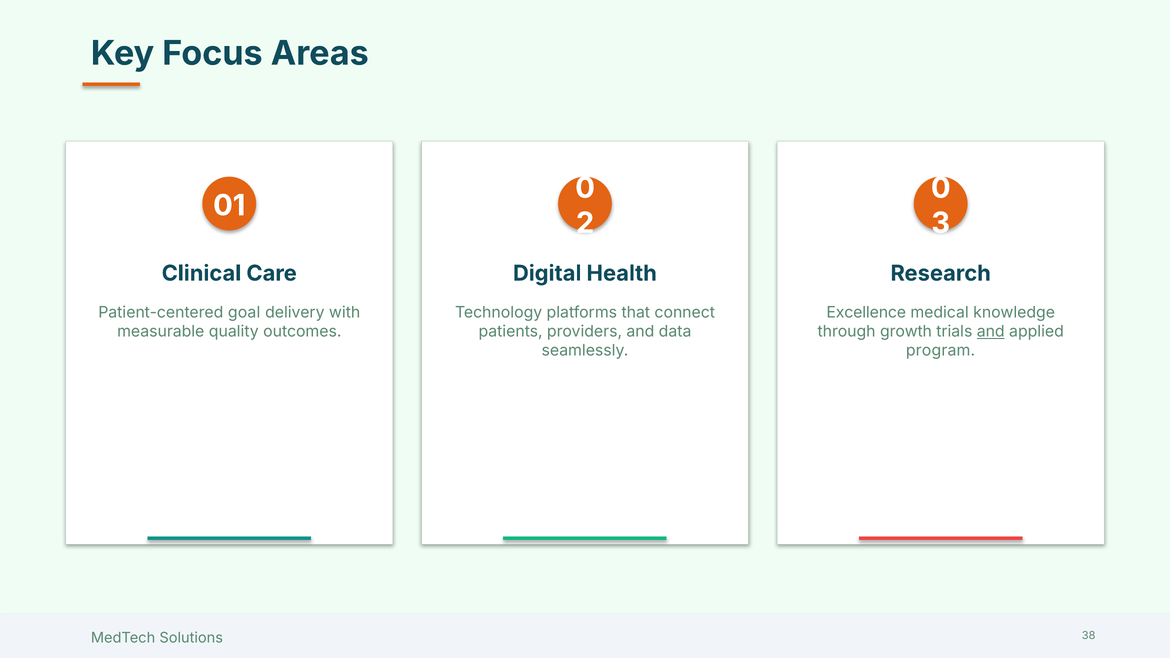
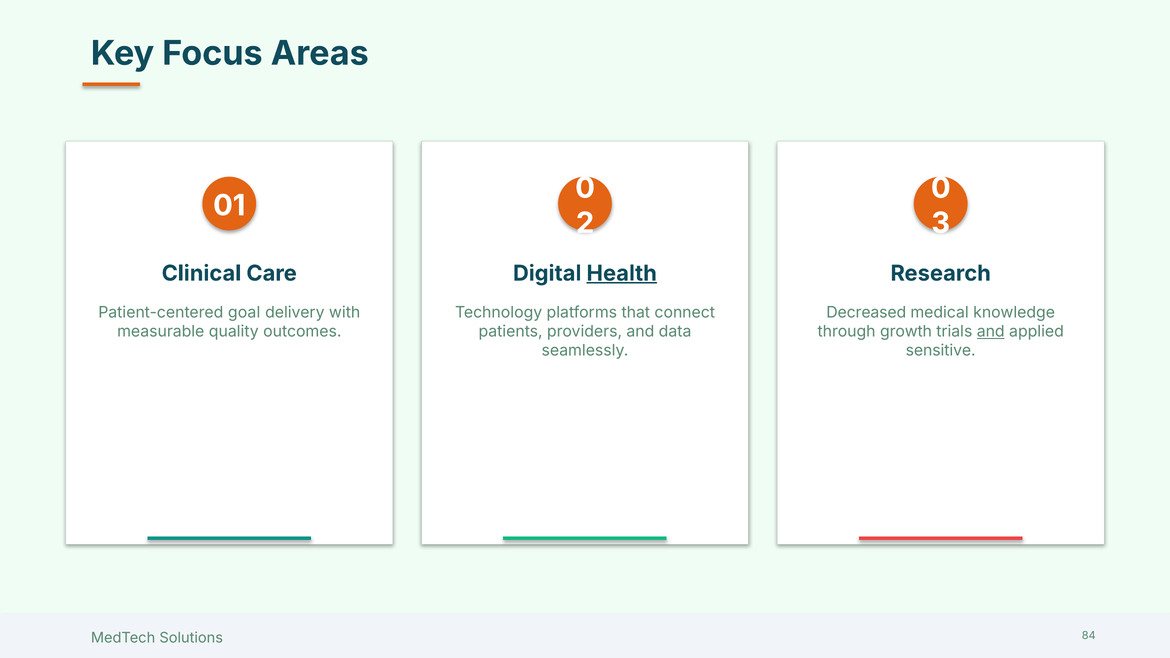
Health underline: none -> present
Excellence: Excellence -> Decreased
program: program -> sensitive
38: 38 -> 84
